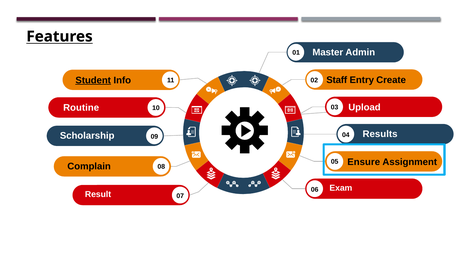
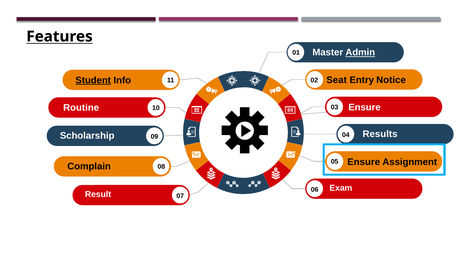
Admin underline: none -> present
Staff: Staff -> Seat
Create: Create -> Notice
Upload at (364, 107): Upload -> Ensure
